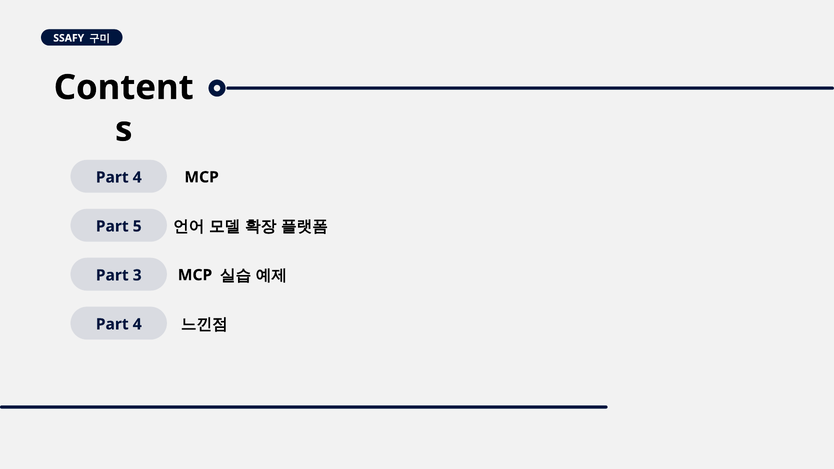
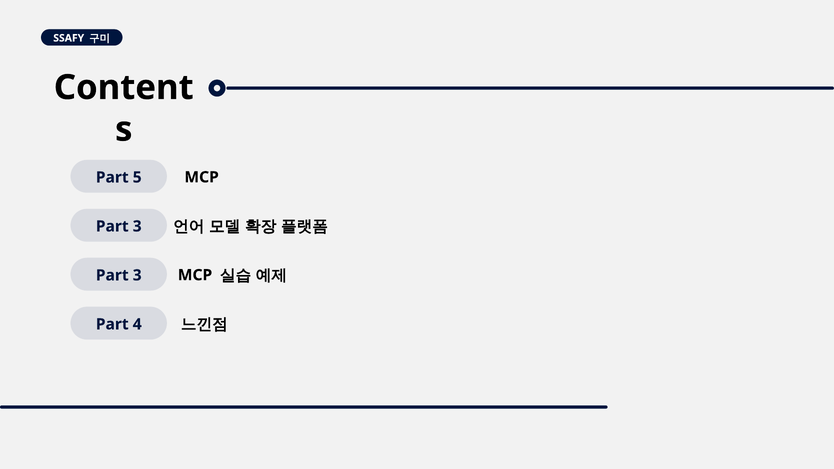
4 at (137, 177): 4 -> 5
5 at (137, 226): 5 -> 3
